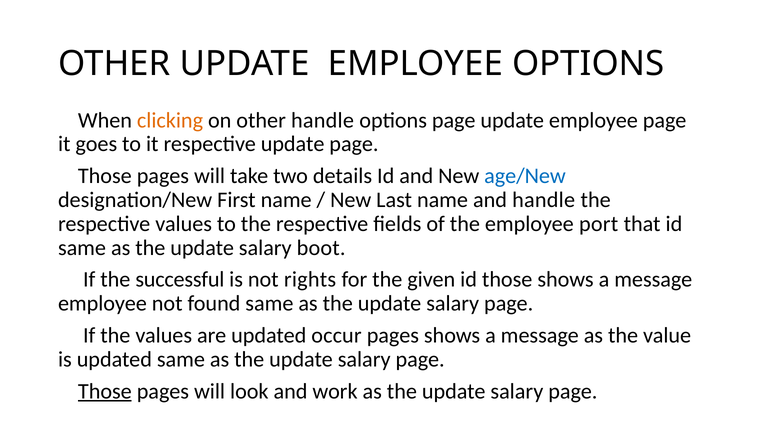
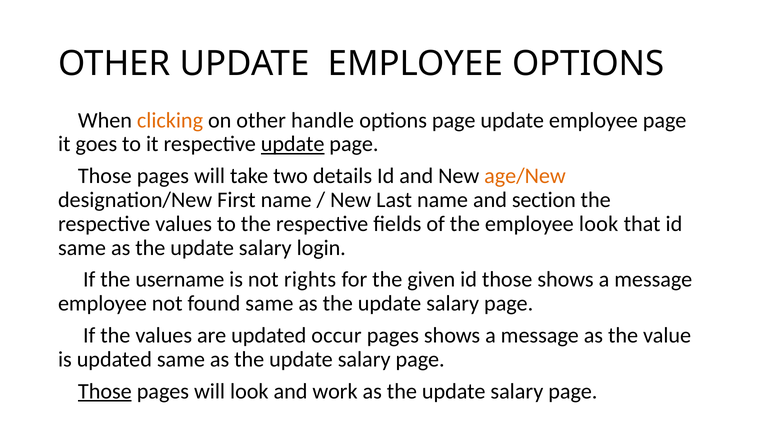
update at (293, 144) underline: none -> present
age/New colour: blue -> orange
and handle: handle -> section
employee port: port -> look
boot: boot -> login
successful: successful -> username
